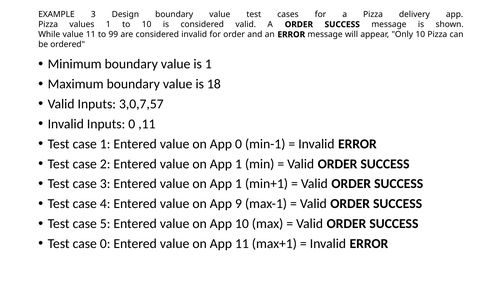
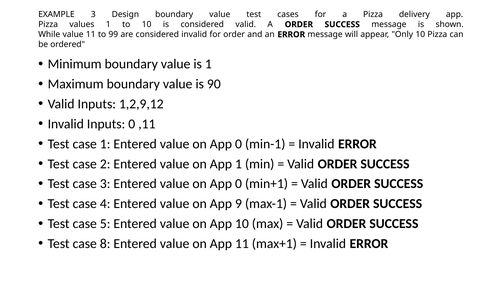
18: 18 -> 90
3,0,7,57: 3,0,7,57 -> 1,2,9,12
1 at (238, 183): 1 -> 0
case 0: 0 -> 8
